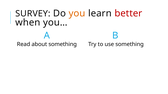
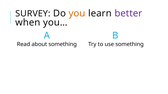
better colour: red -> purple
